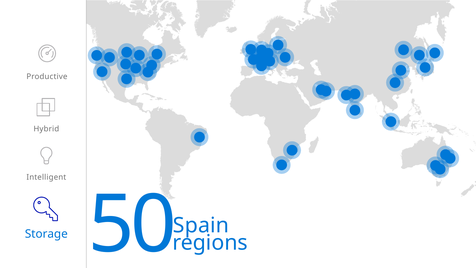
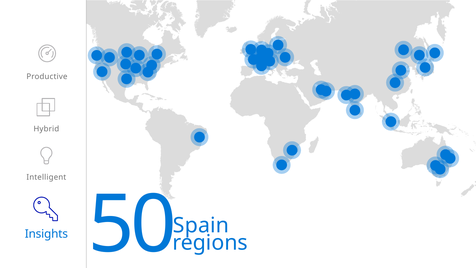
Storage: Storage -> Insights
